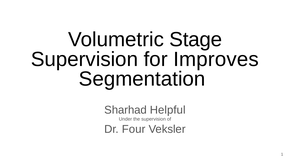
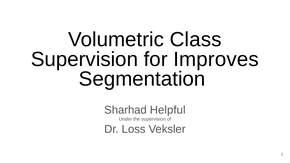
Stage: Stage -> Class
Four: Four -> Loss
